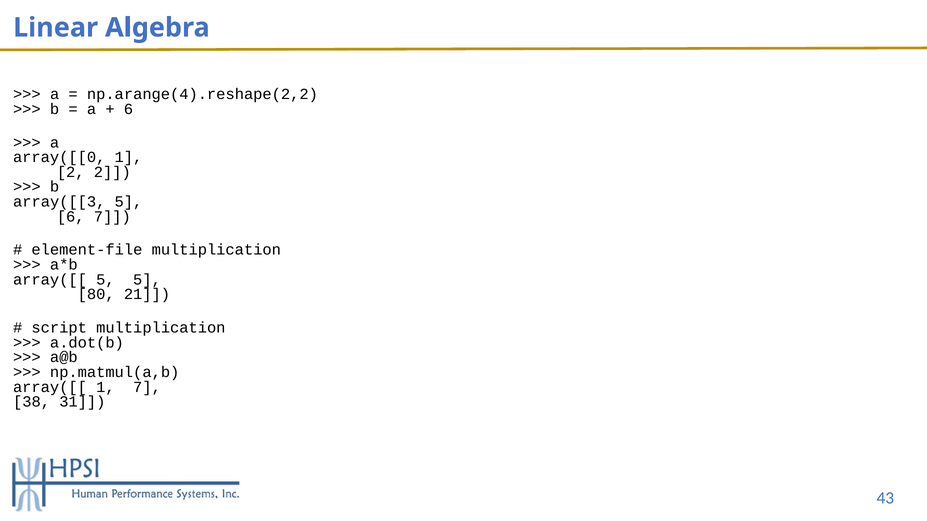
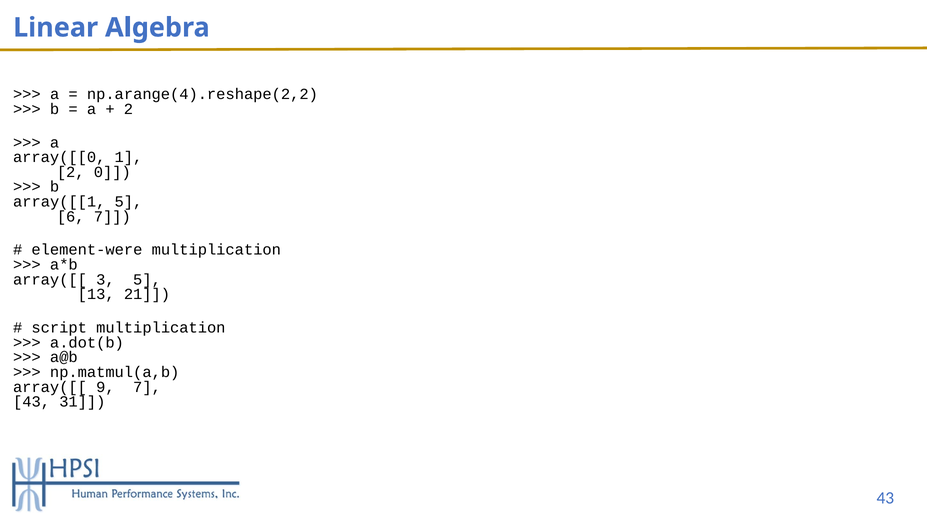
6 at (128, 109): 6 -> 2
2 2: 2 -> 0
array([[3: array([[3 -> array([[1
element-file: element-file -> element-were
array([[ 5: 5 -> 3
80: 80 -> 13
array([[ 1: 1 -> 9
38 at (32, 402): 38 -> 43
